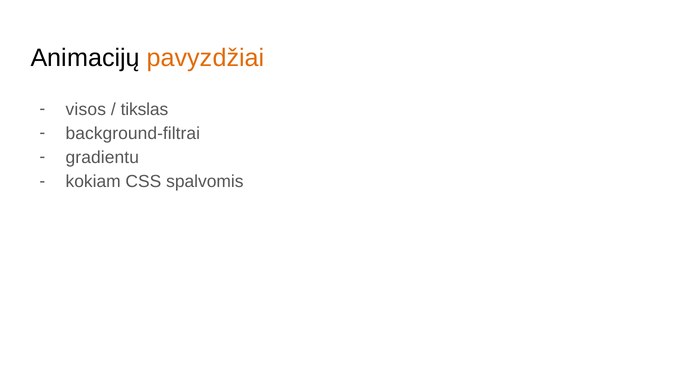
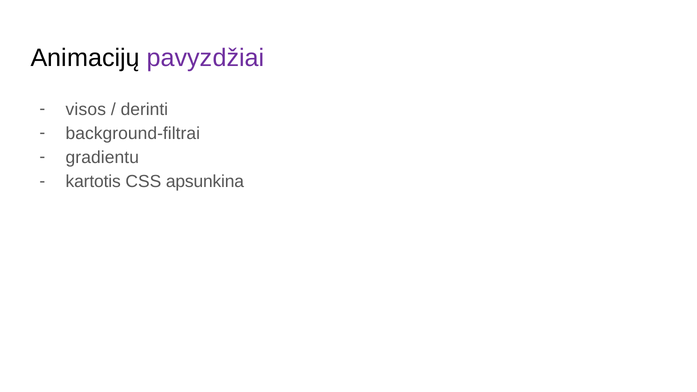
pavyzdžiai colour: orange -> purple
tikslas: tikslas -> derinti
kokiam: kokiam -> kartotis
spalvomis: spalvomis -> apsunkina
